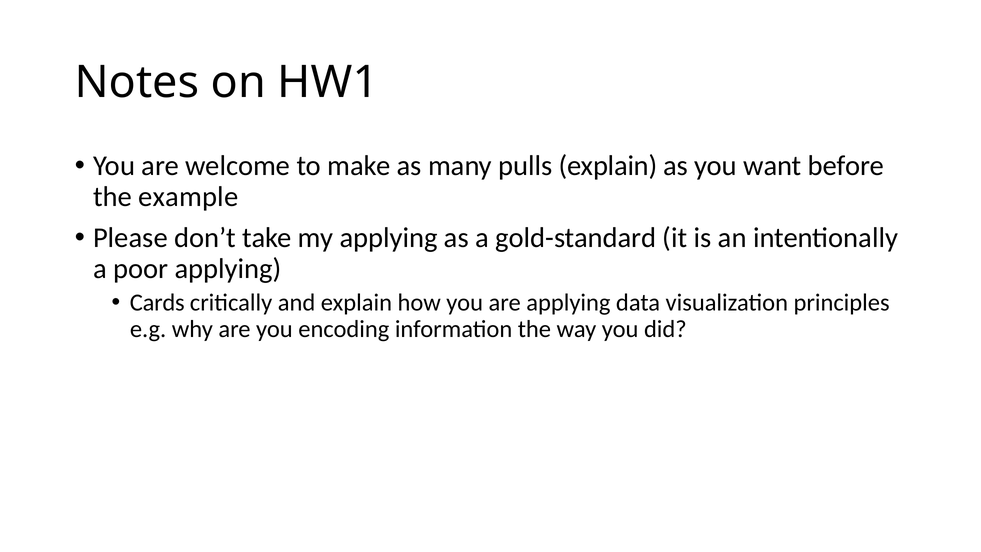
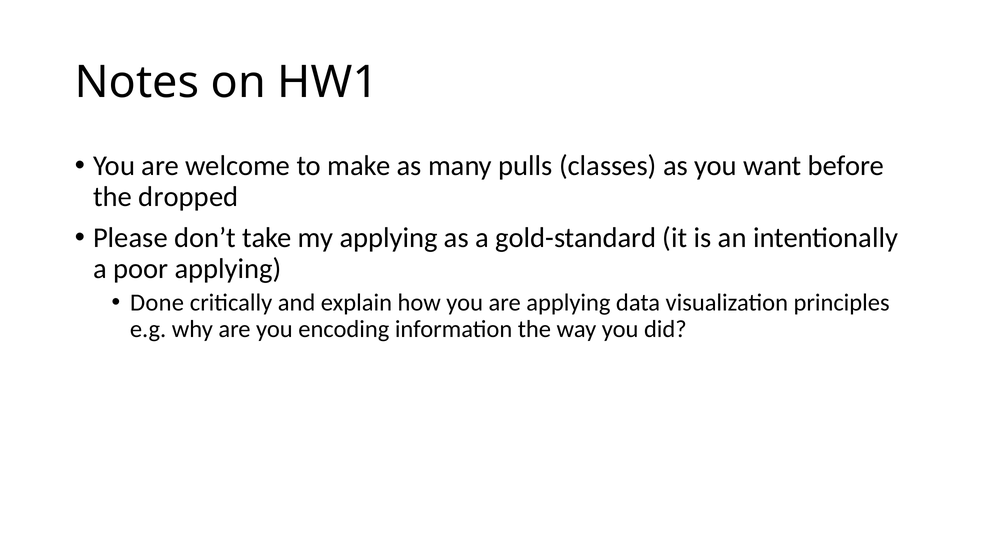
pulls explain: explain -> classes
example: example -> dropped
Cards: Cards -> Done
